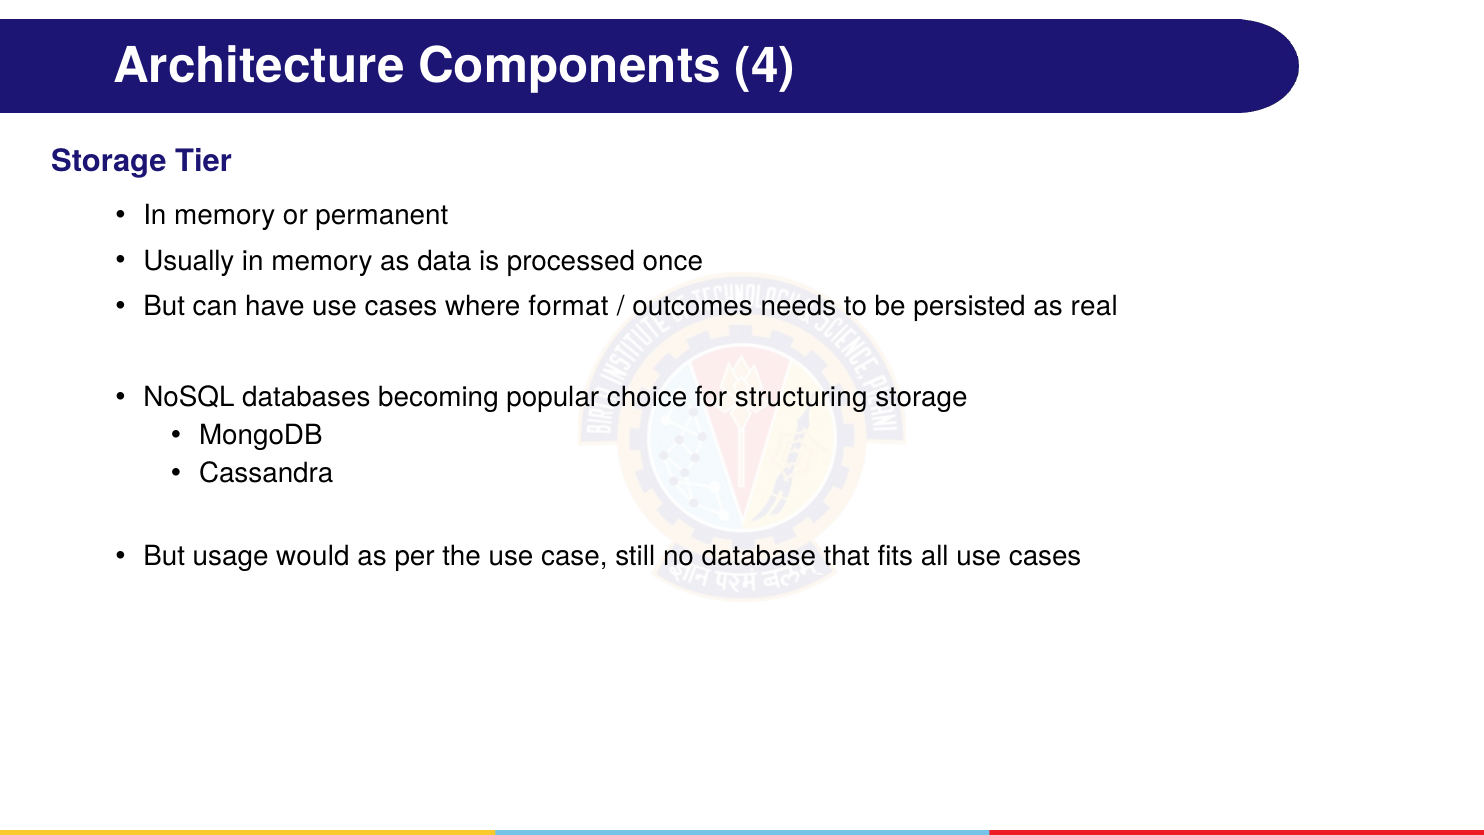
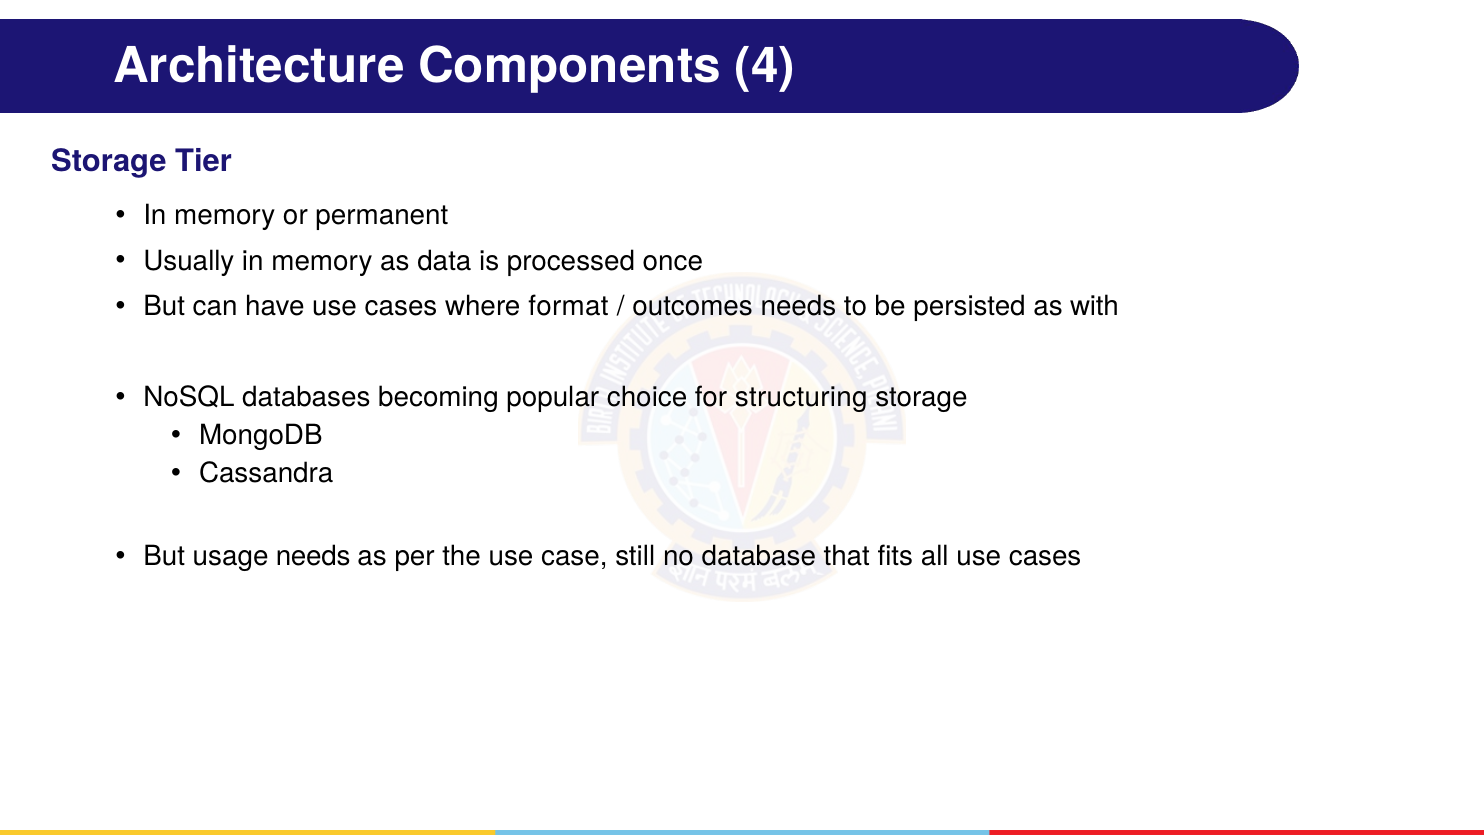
real: real -> with
usage would: would -> needs
